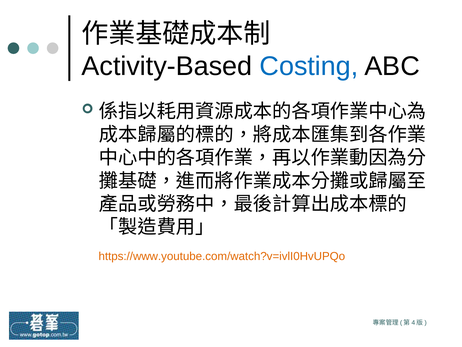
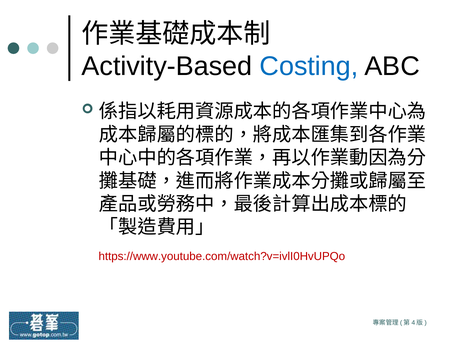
https://www.youtube.com/watch?v=ivlI0HvUPQo colour: orange -> red
